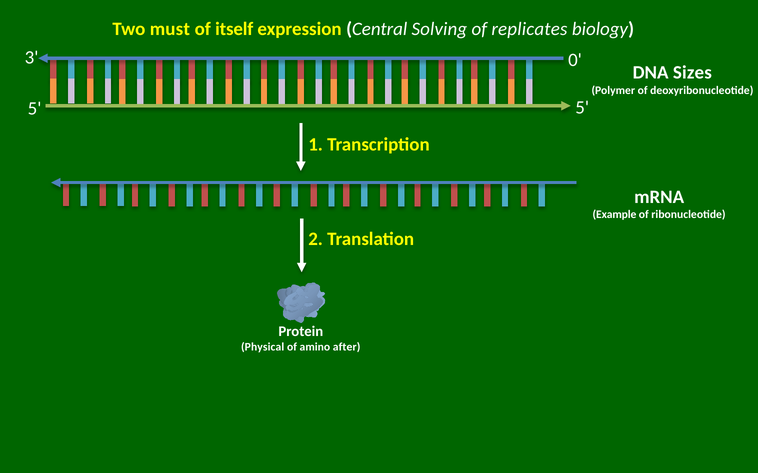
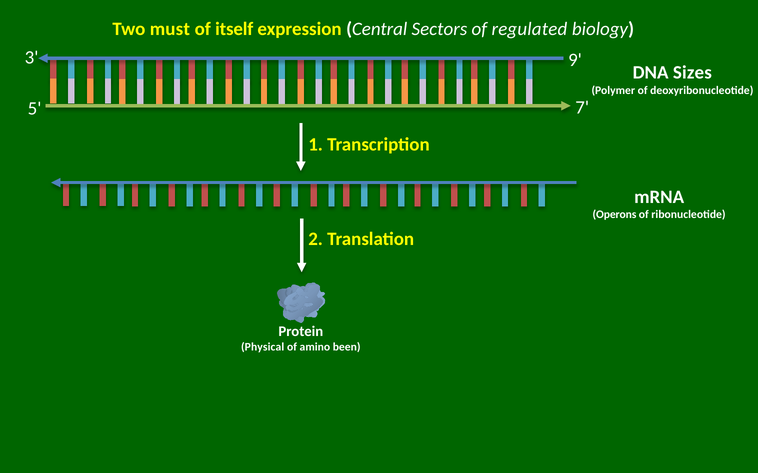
Solving: Solving -> Sectors
replicates: replicates -> regulated
0: 0 -> 9
5 5: 5 -> 7
Example: Example -> Operons
after: after -> been
